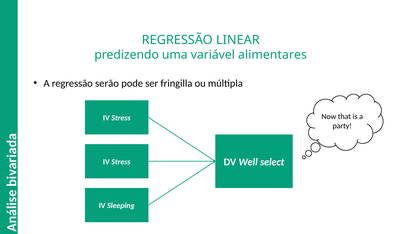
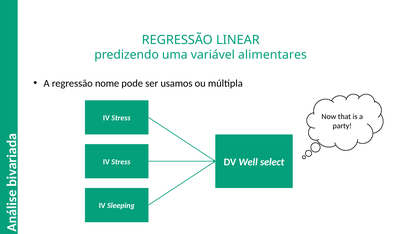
serão: serão -> nome
fringilla: fringilla -> usamos
